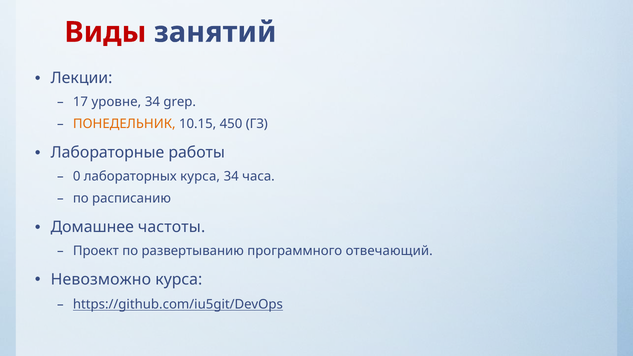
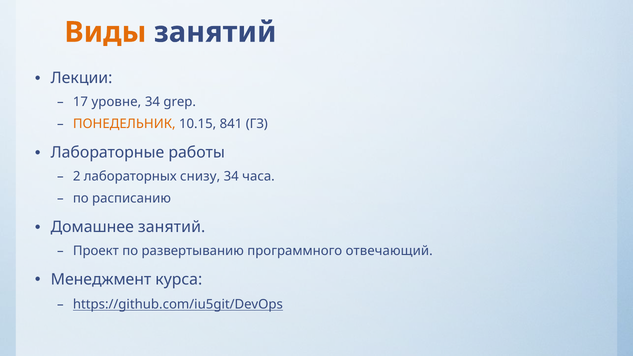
Виды colour: red -> orange
450: 450 -> 841
0: 0 -> 2
лабораторных курса: курса -> снизу
Домашнее частоты: частоты -> занятий
Невозможно: Невозможно -> Менеджмент
